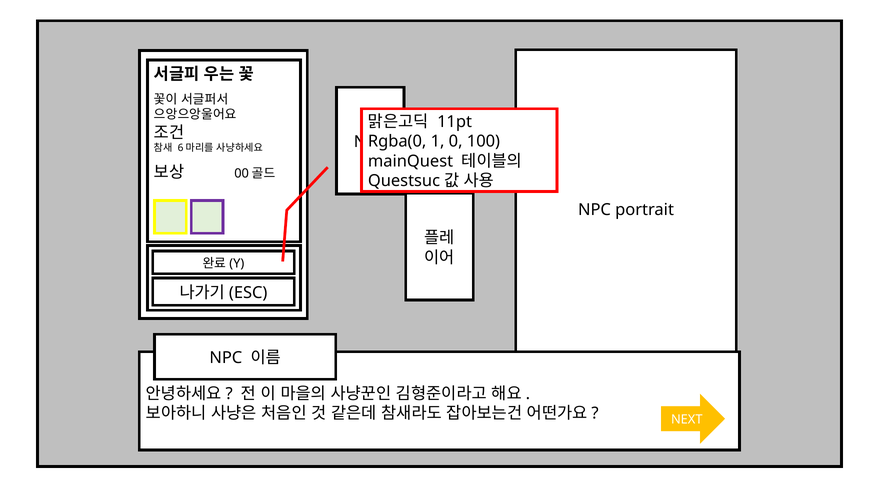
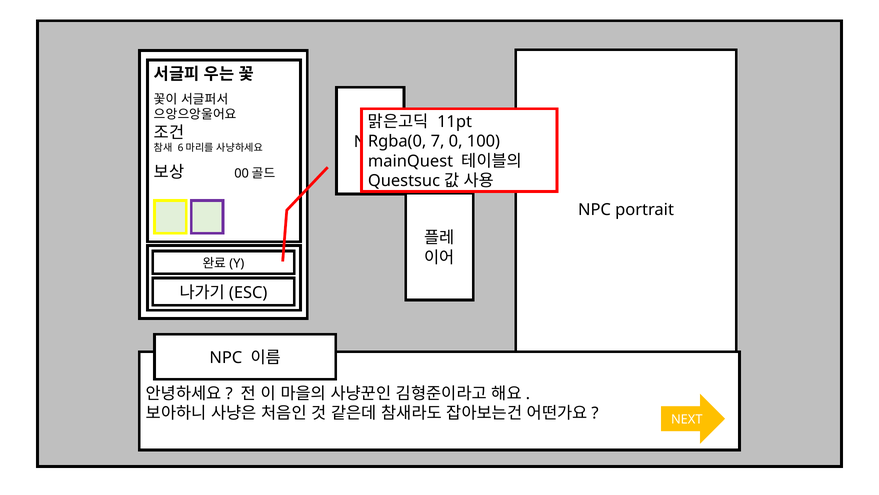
1: 1 -> 7
